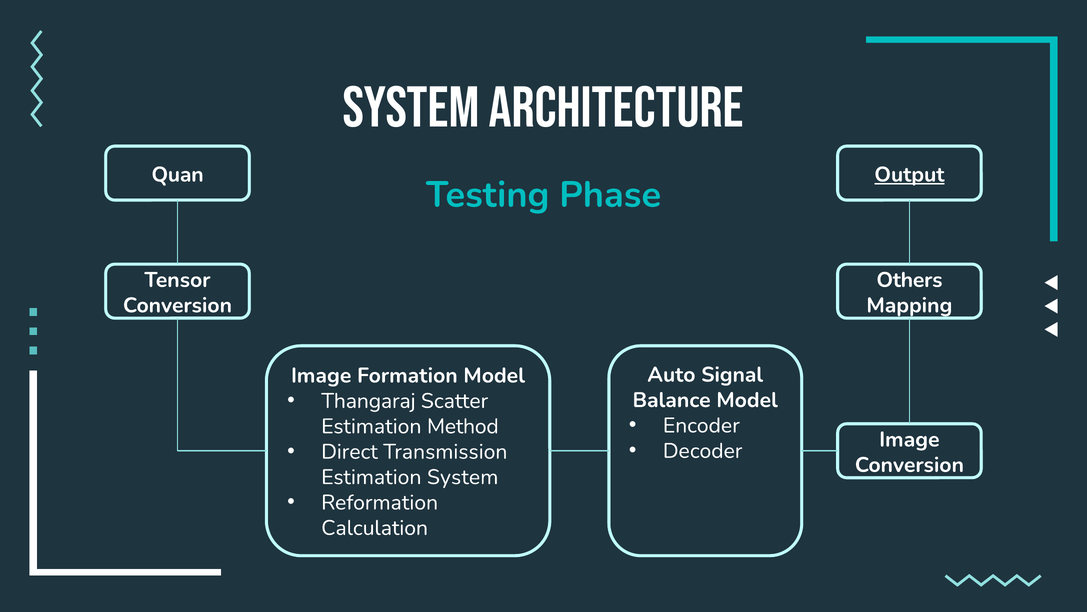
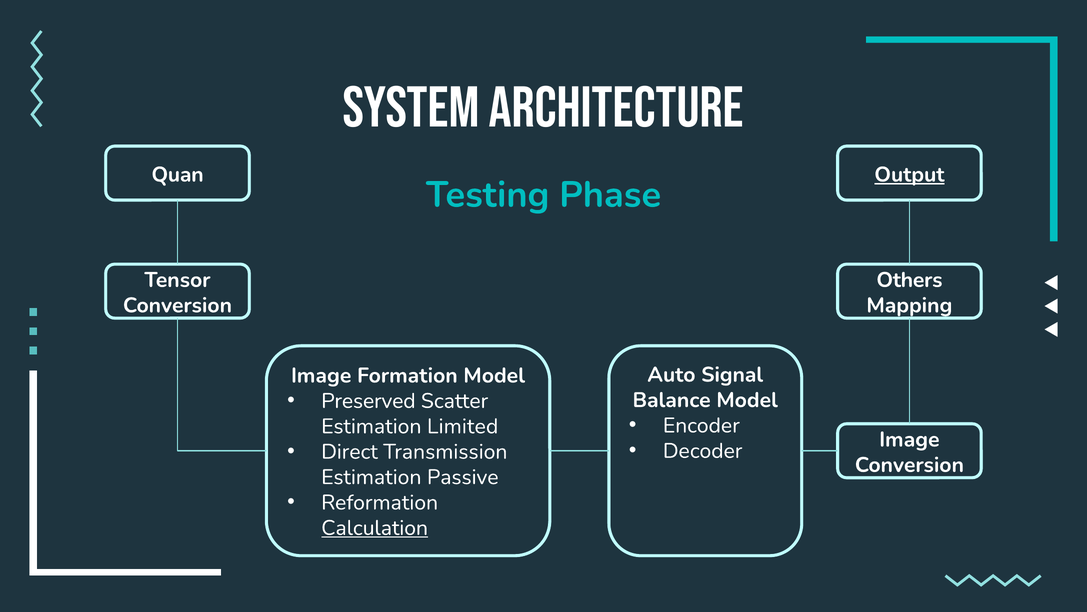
Thangaraj: Thangaraj -> Preserved
Method: Method -> Limited
Estimation System: System -> Passive
Calculation underline: none -> present
